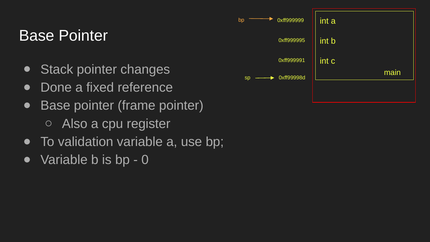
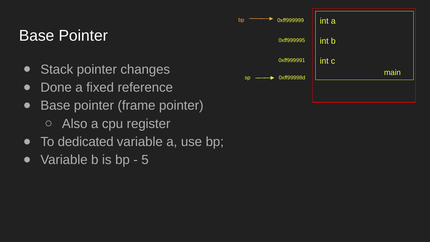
validation: validation -> dedicated
0: 0 -> 5
